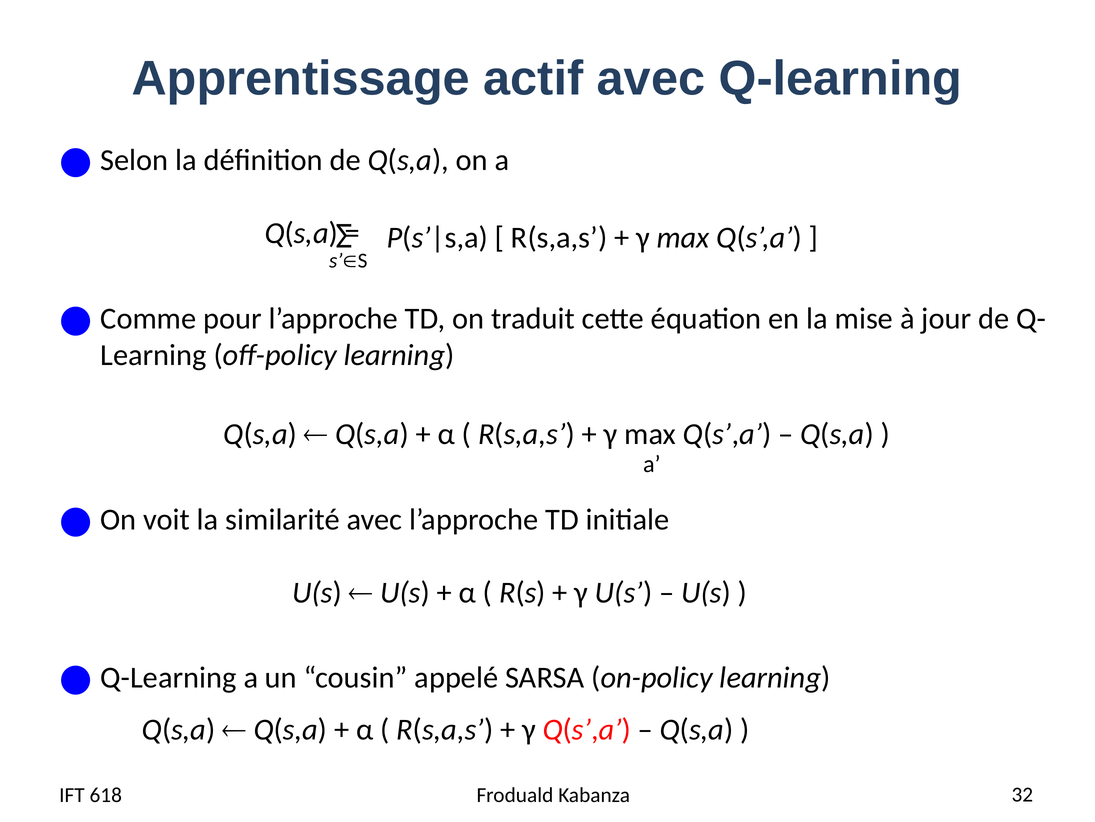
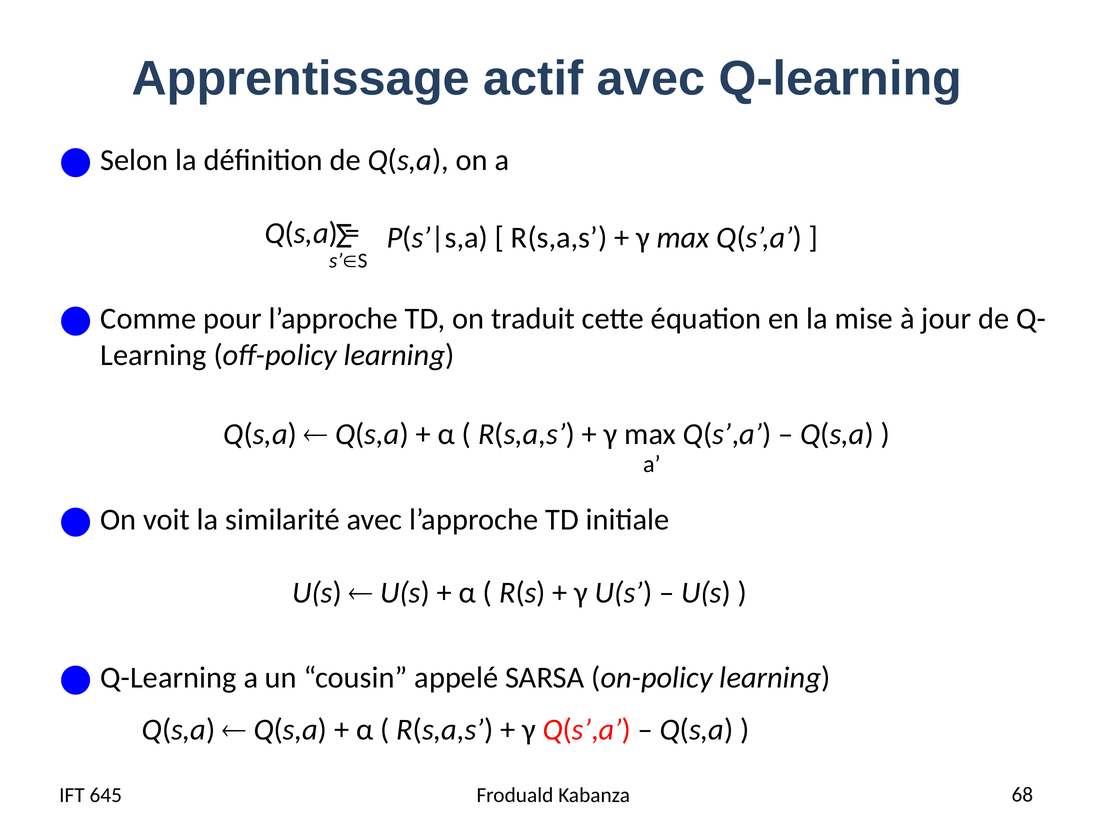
618: 618 -> 645
32: 32 -> 68
